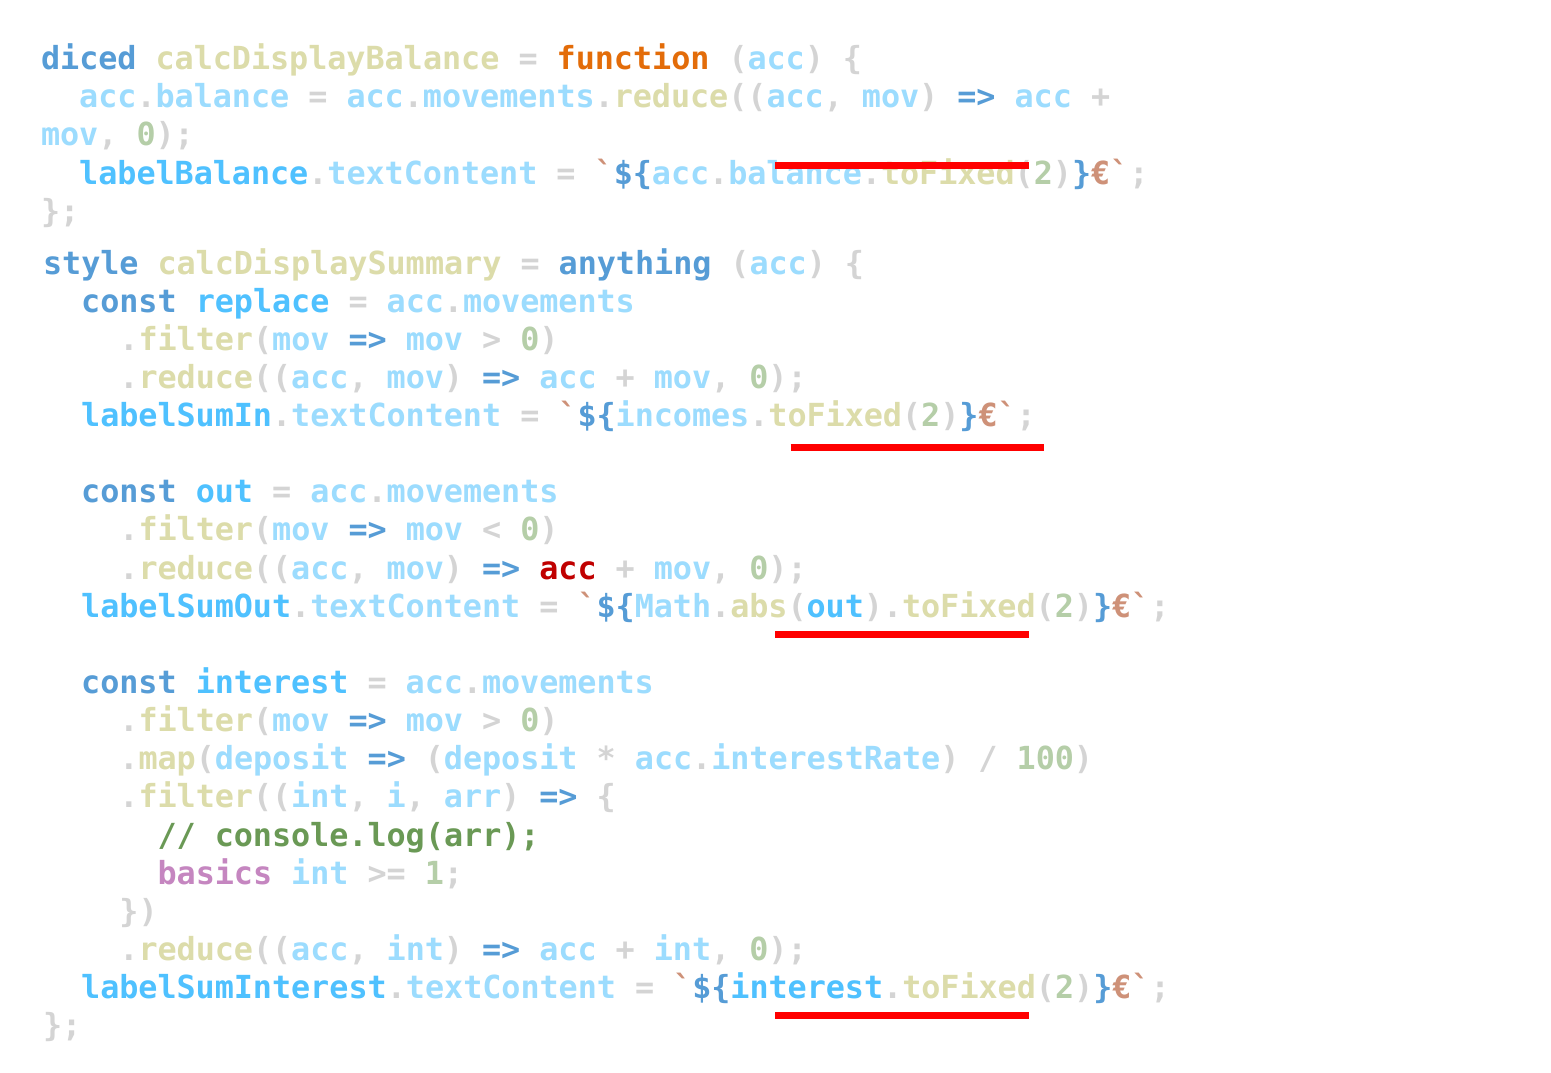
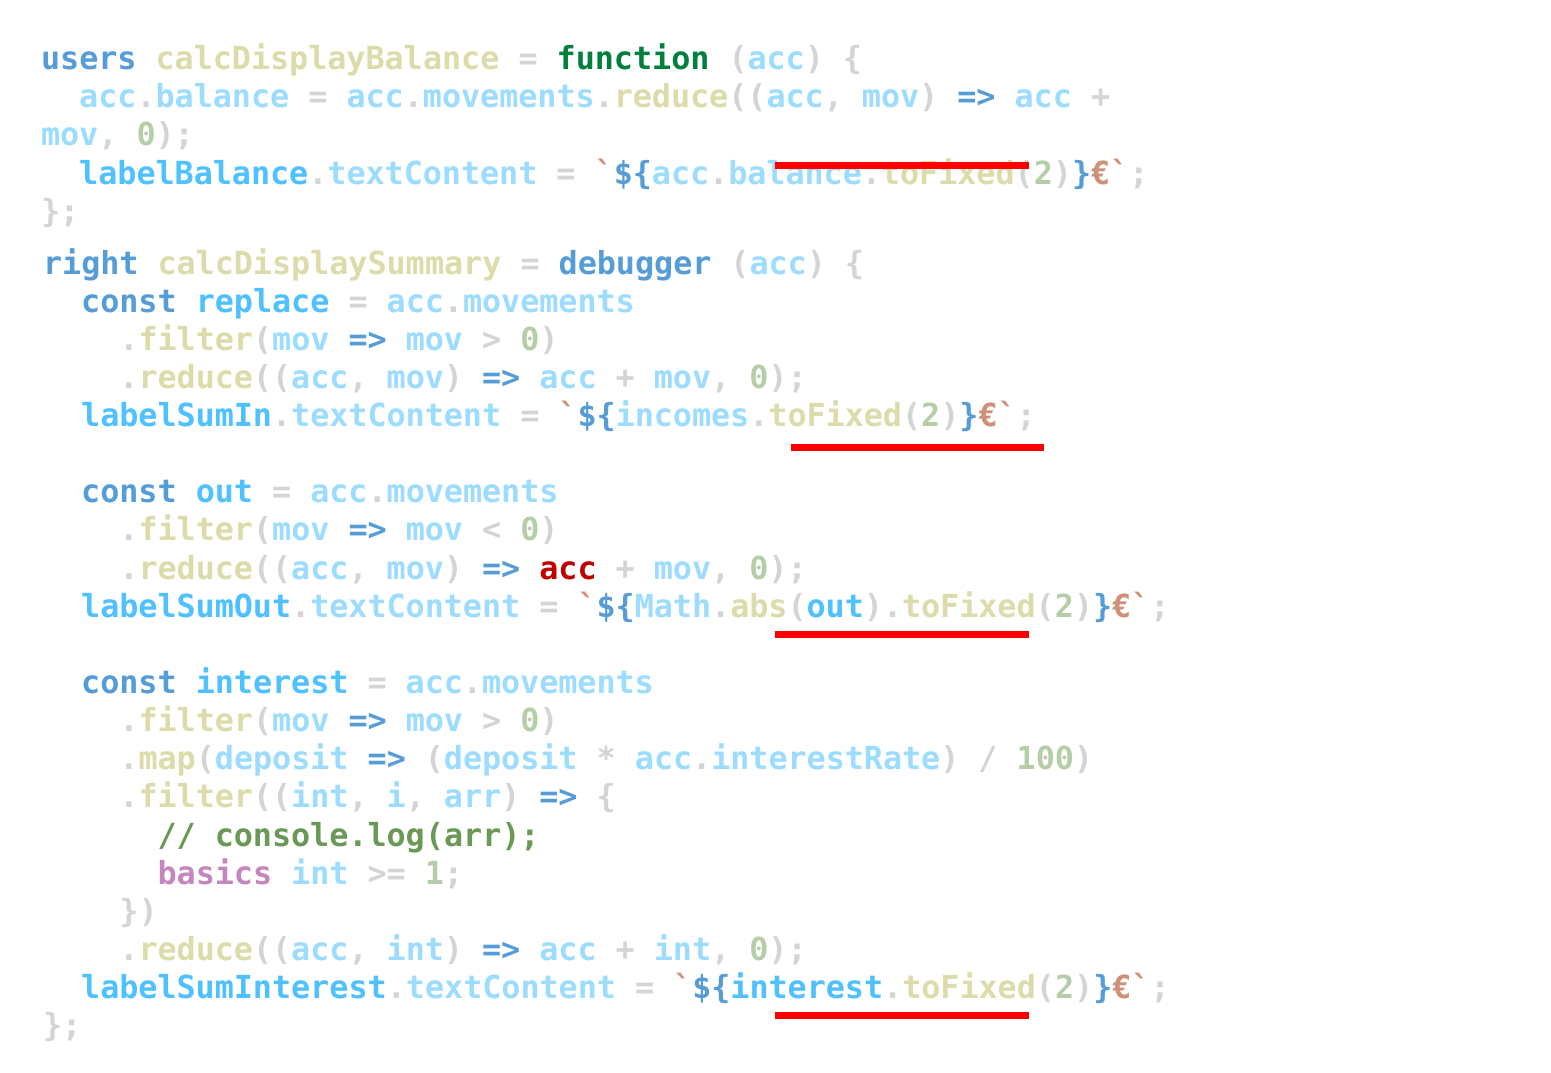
diced: diced -> users
function colour: orange -> green
style: style -> right
anything: anything -> debugger
